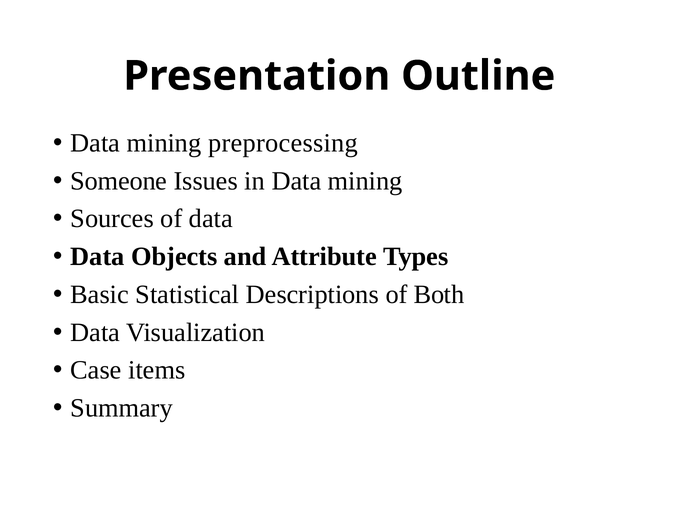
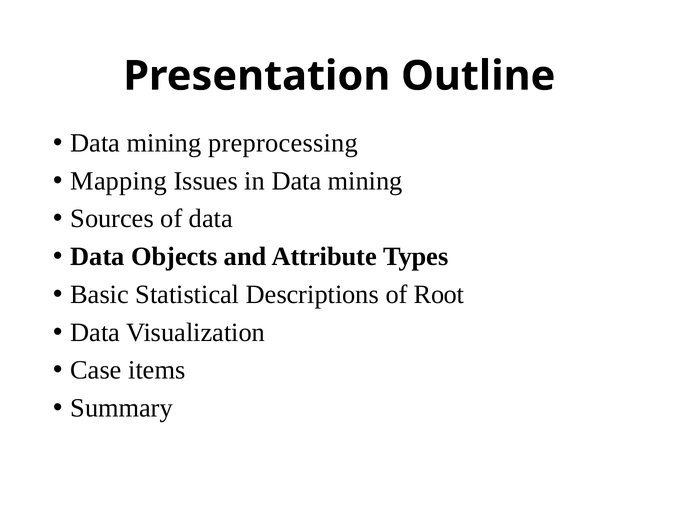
Someone: Someone -> Mapping
Both: Both -> Root
